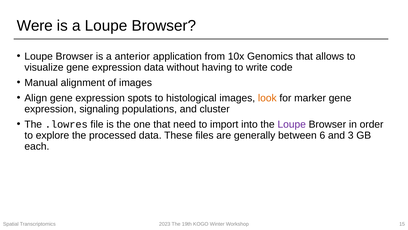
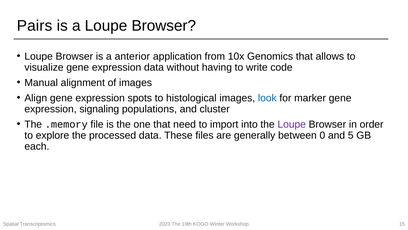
Were: Were -> Pairs
look colour: orange -> blue
.lowres: .lowres -> .memory
6: 6 -> 0
3: 3 -> 5
